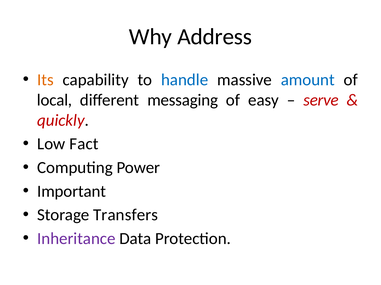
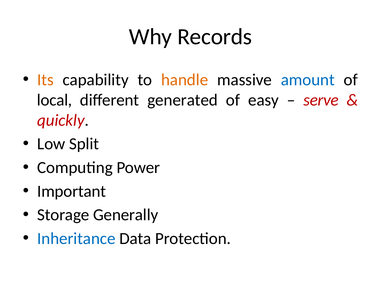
Address: Address -> Records
handle colour: blue -> orange
messaging: messaging -> generated
Fact: Fact -> Split
Transfers: Transfers -> Generally
Inheritance colour: purple -> blue
